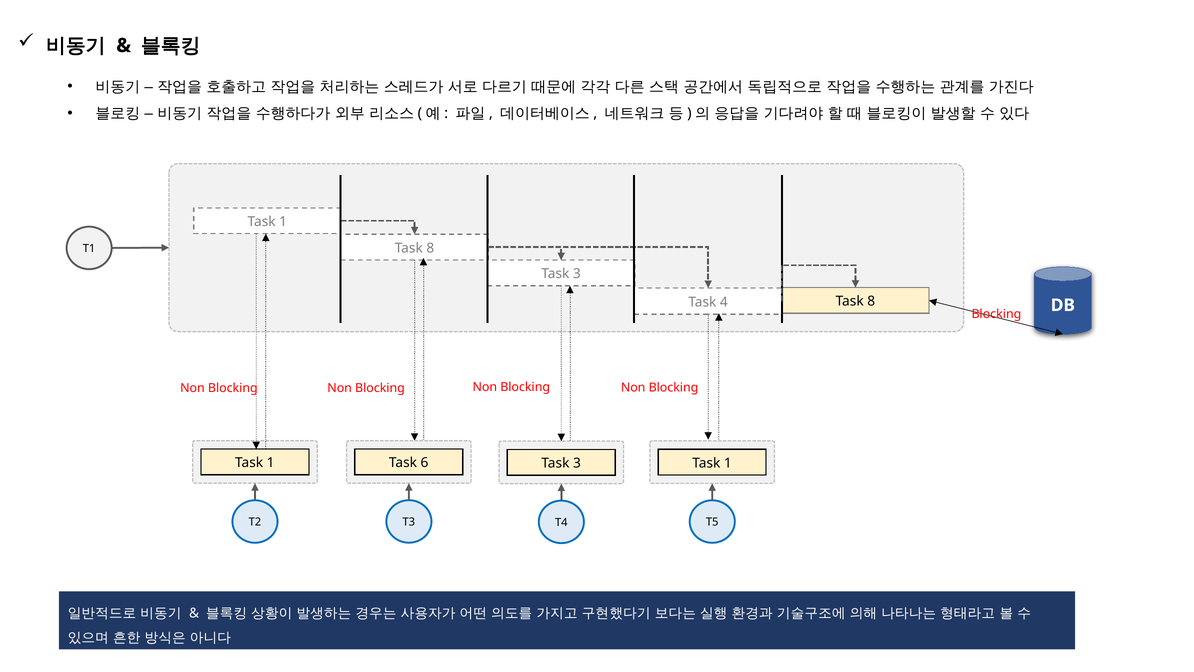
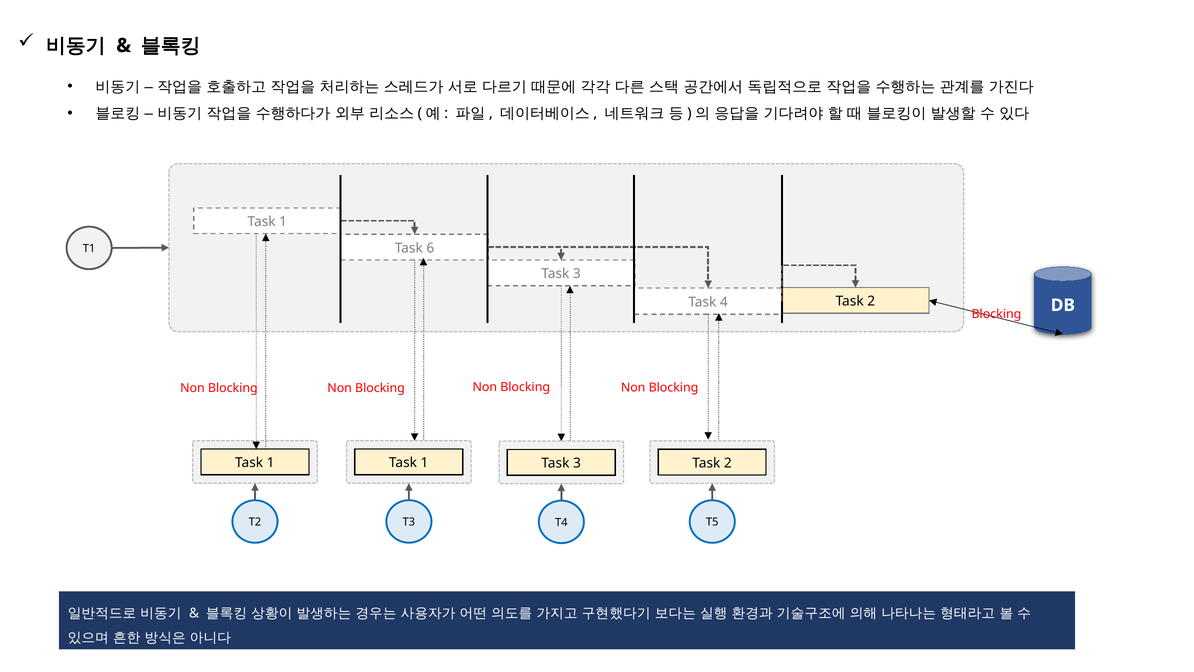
T1 Task 8: 8 -> 6
4 Task 8: 8 -> 2
6 at (424, 463): 6 -> 1
1 at (728, 463): 1 -> 2
